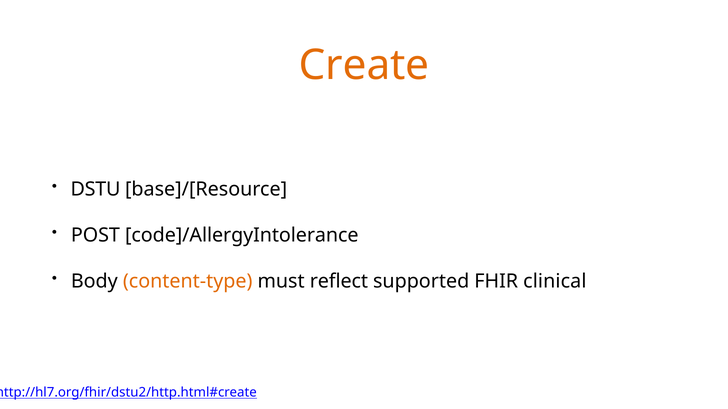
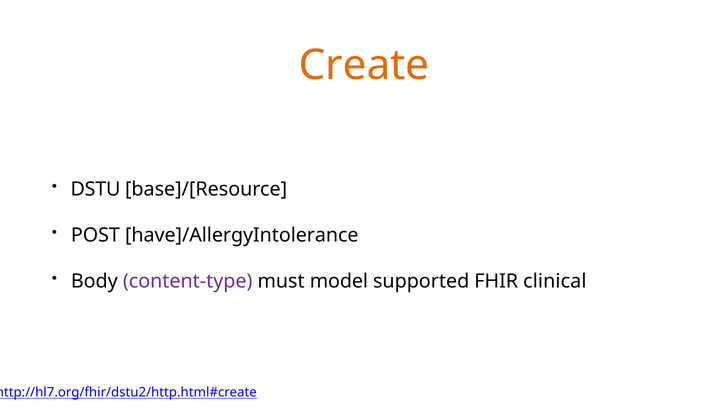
code]/AllergyIntolerance: code]/AllergyIntolerance -> have]/AllergyIntolerance
content-type colour: orange -> purple
reflect: reflect -> model
